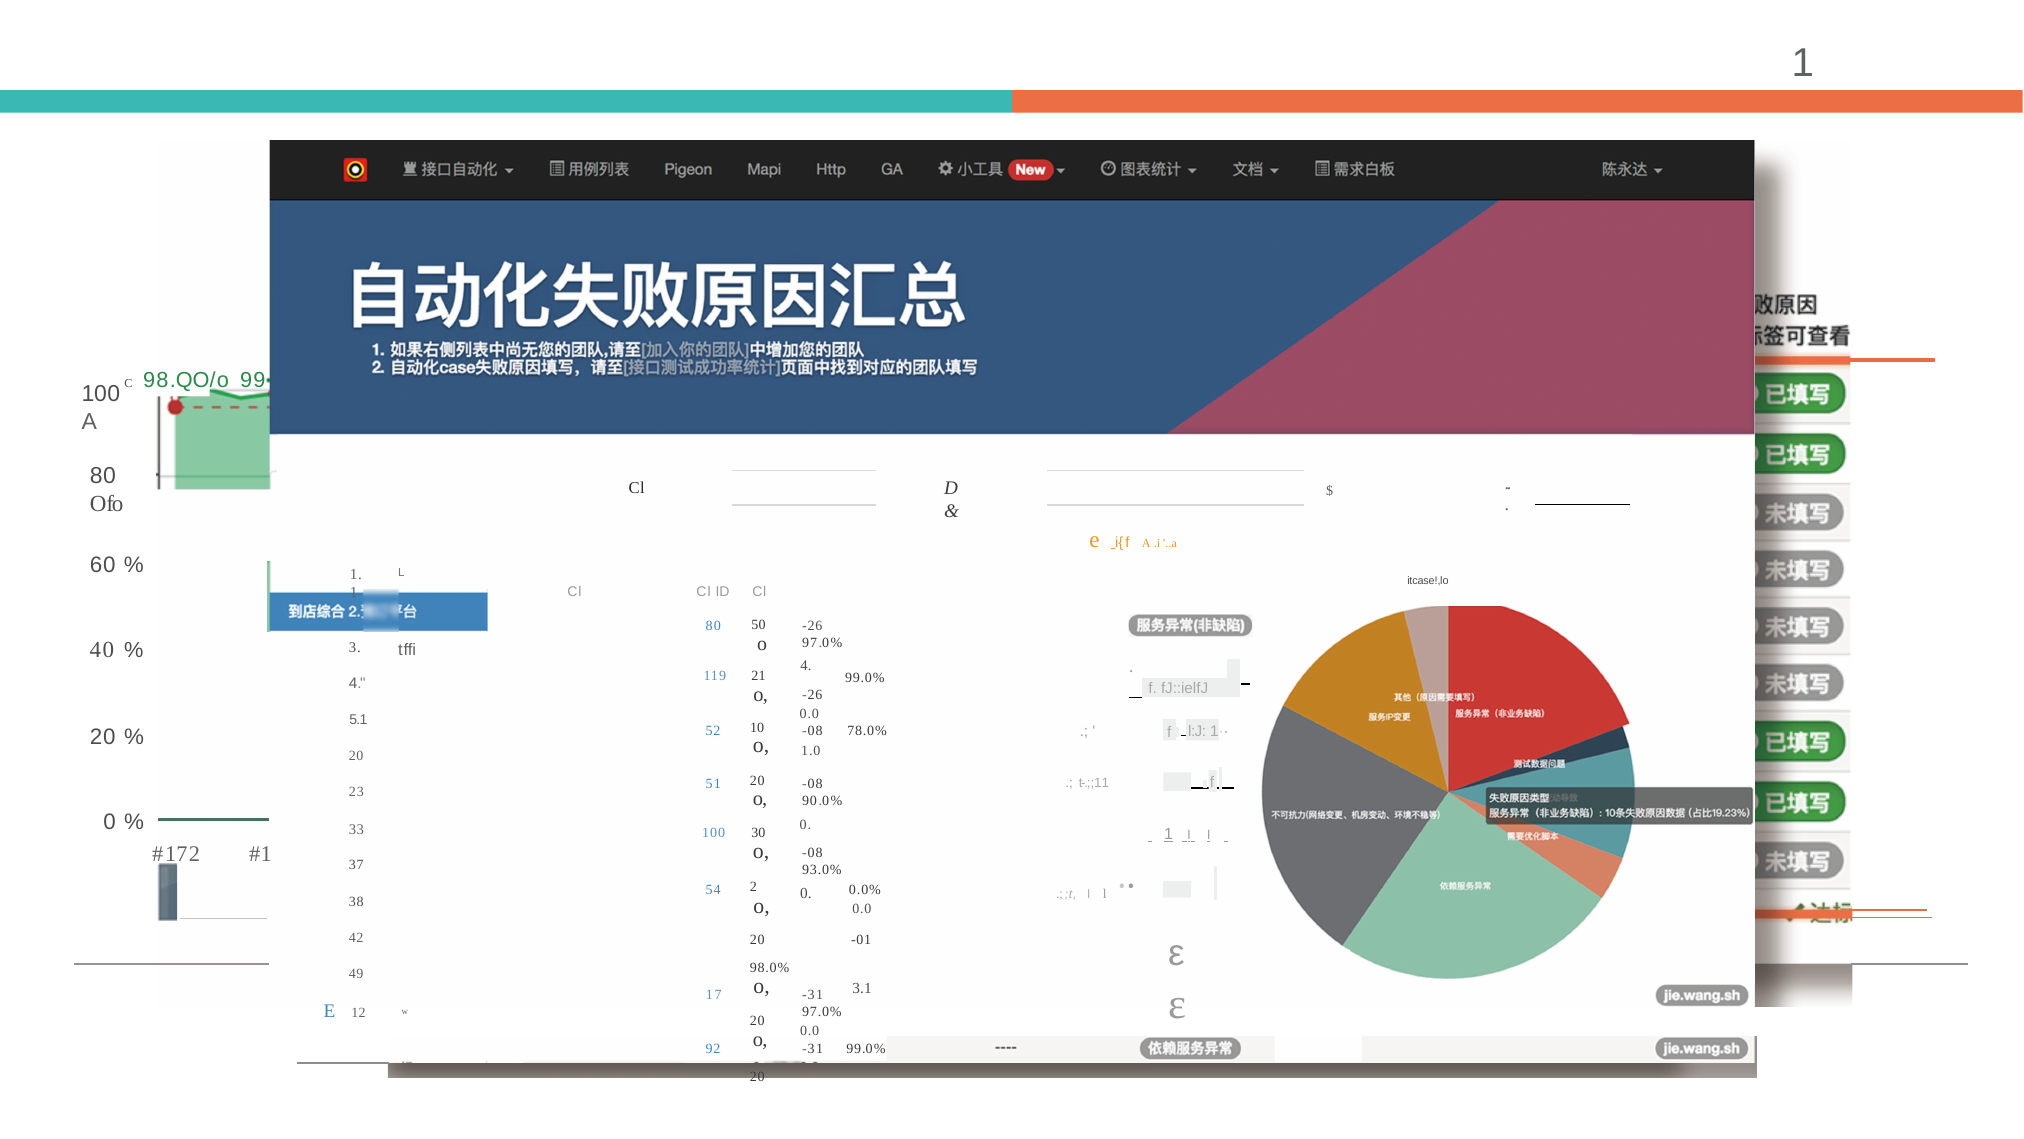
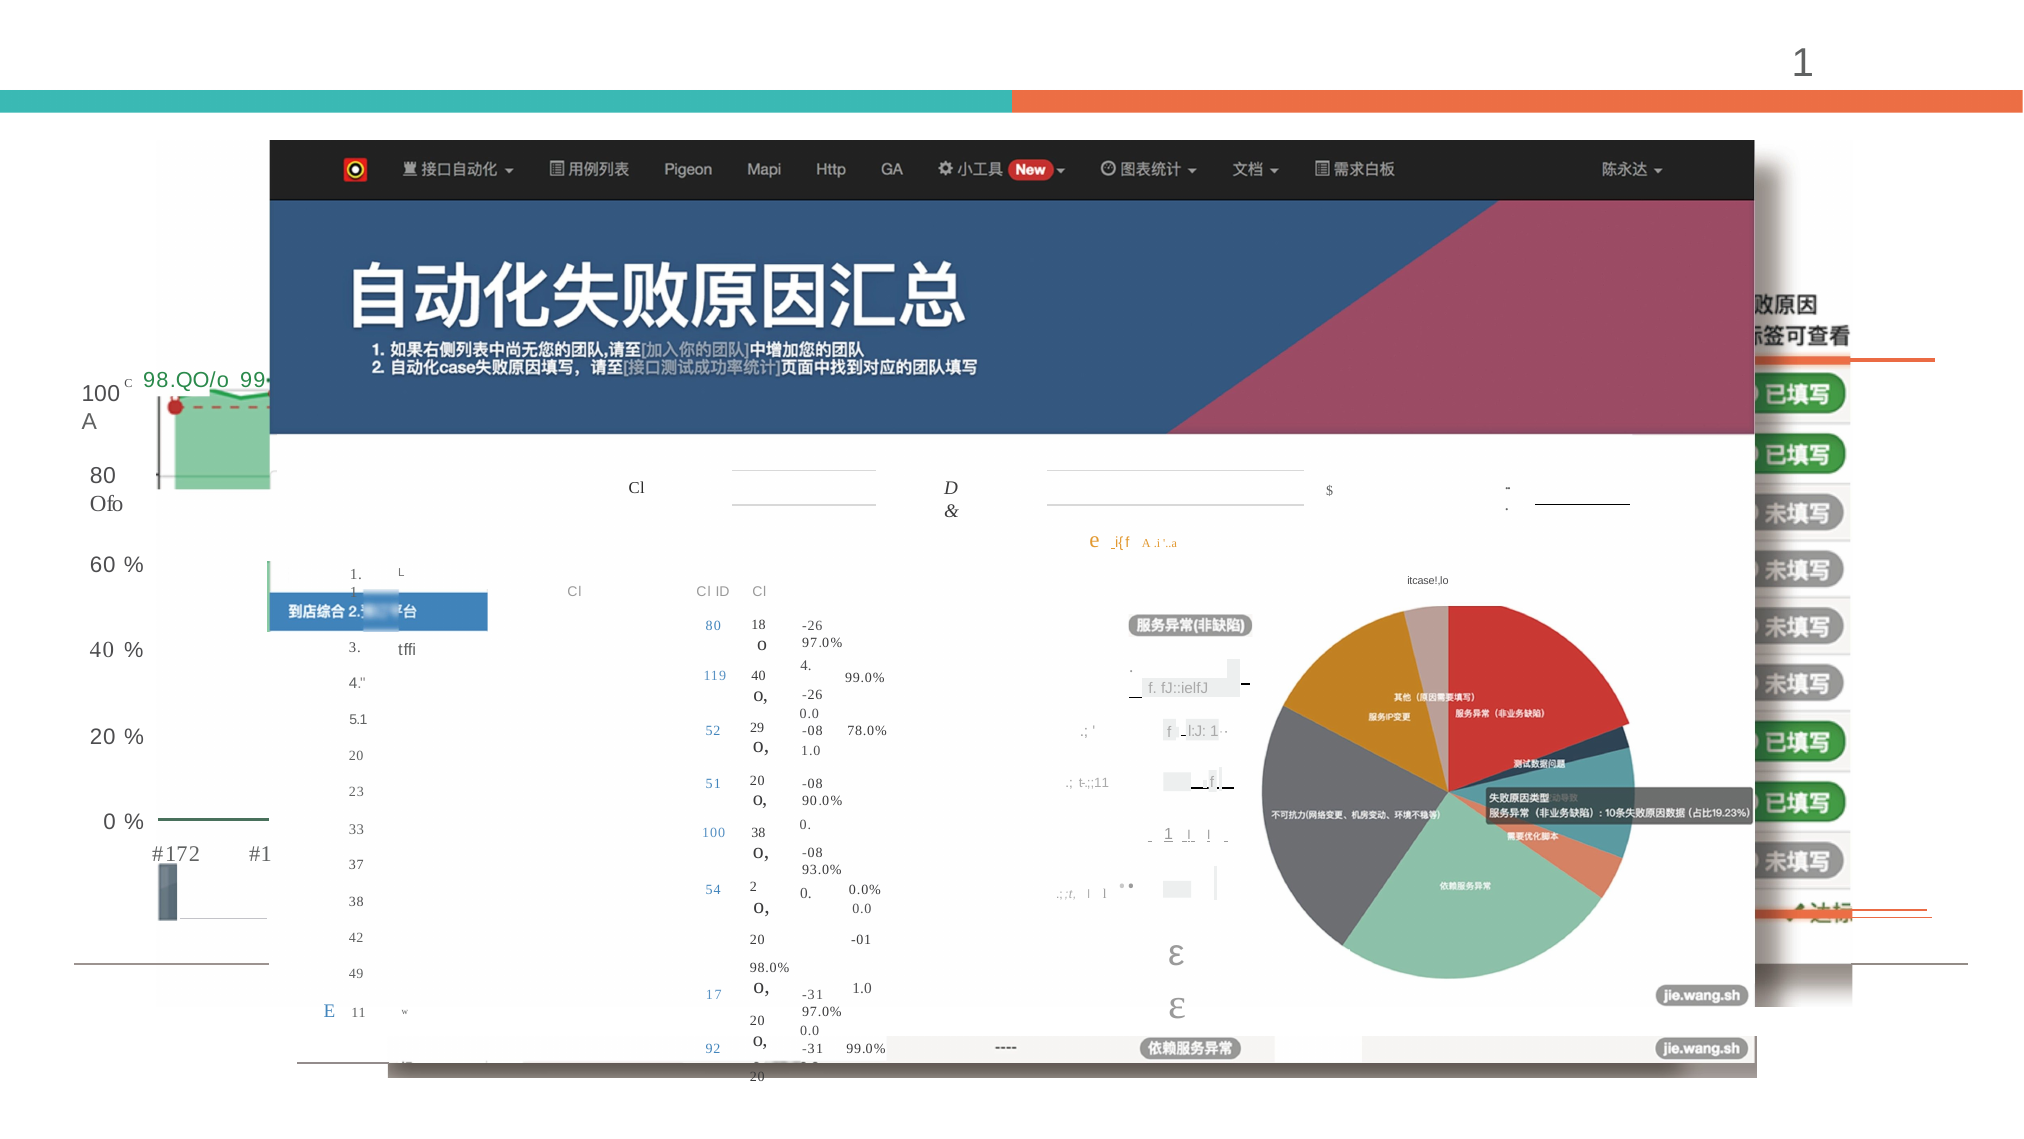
50: 50 -> 18
119 21: 21 -> 40
10: 10 -> 29
100 30: 30 -> 38
o 3.1: 3.1 -> 1.0
12: 12 -> 11
